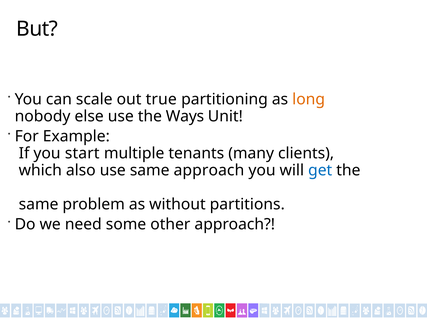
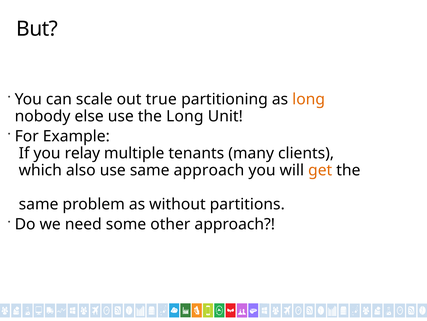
the Ways: Ways -> Long
start: start -> relay
get colour: blue -> orange
